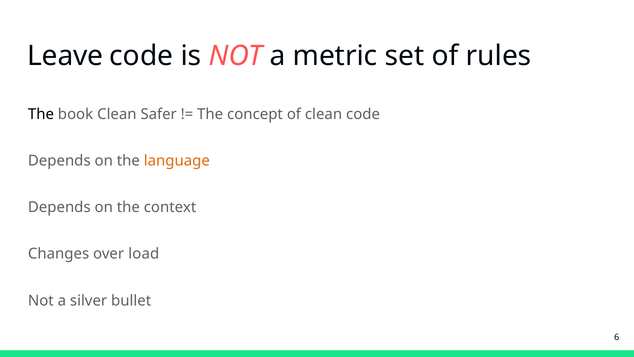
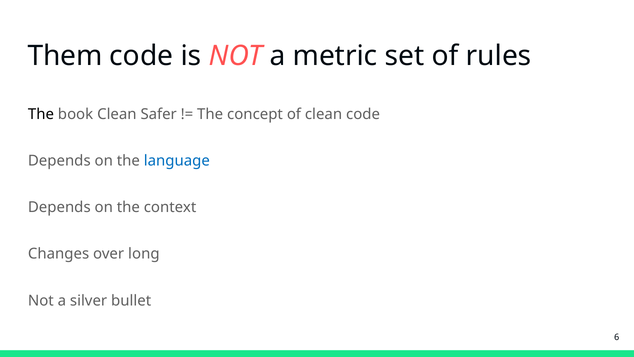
Leave: Leave -> Them
language colour: orange -> blue
load: load -> long
